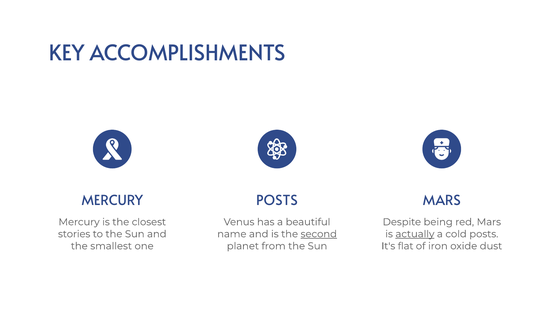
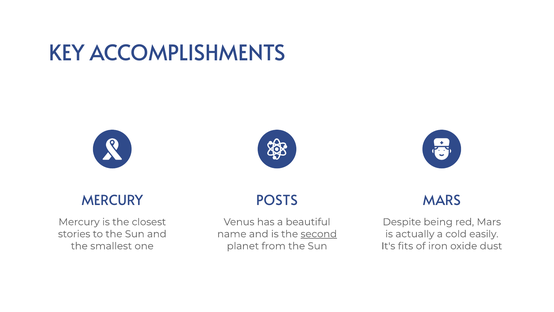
actually underline: present -> none
cold posts: posts -> easily
flat: flat -> fits
